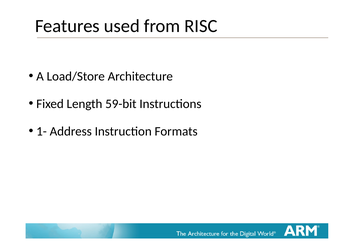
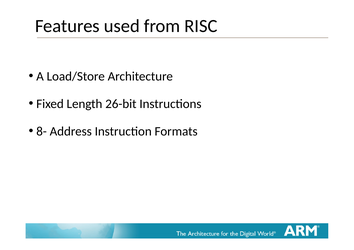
59-bit: 59-bit -> 26-bit
1-: 1- -> 8-
